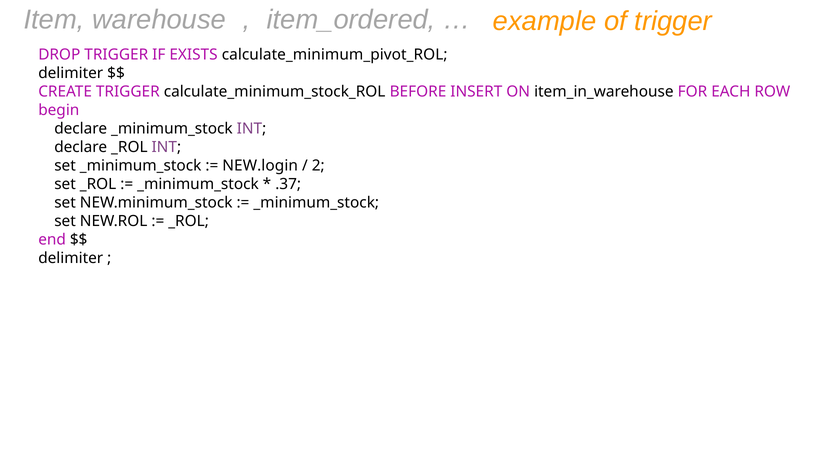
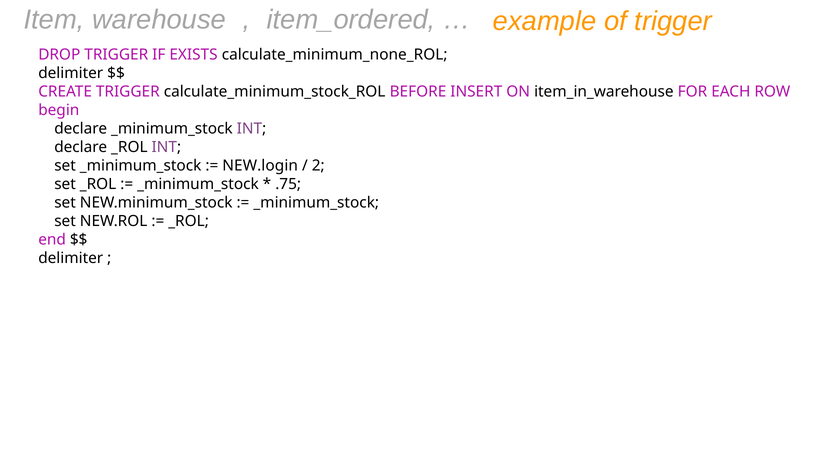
calculate_minimum_pivot_ROL: calculate_minimum_pivot_ROL -> calculate_minimum_none_ROL
.37: .37 -> .75
